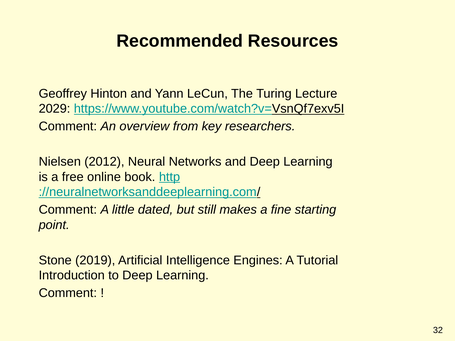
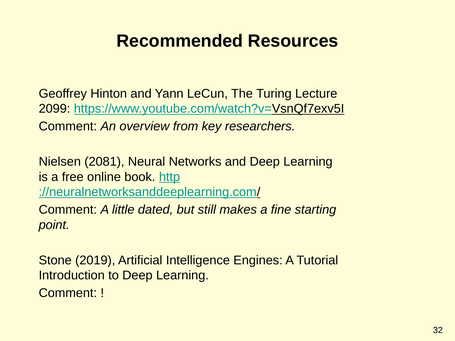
2029: 2029 -> 2099
2012: 2012 -> 2081
